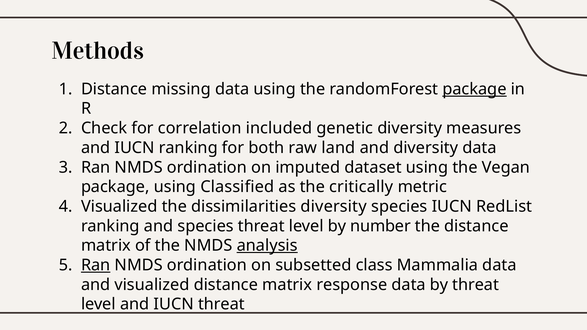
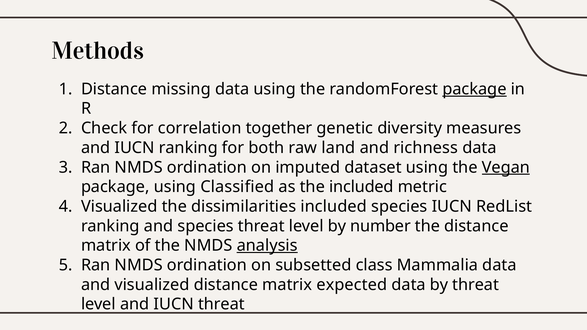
included: included -> together
and diversity: diversity -> richness
Vegan underline: none -> present
the critically: critically -> included
dissimilarities diversity: diversity -> included
Ran at (96, 265) underline: present -> none
response: response -> expected
